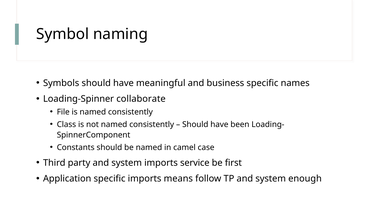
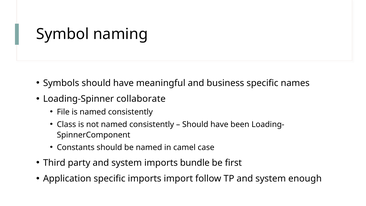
service: service -> bundle
means: means -> import
